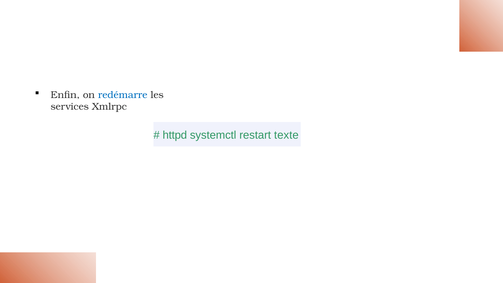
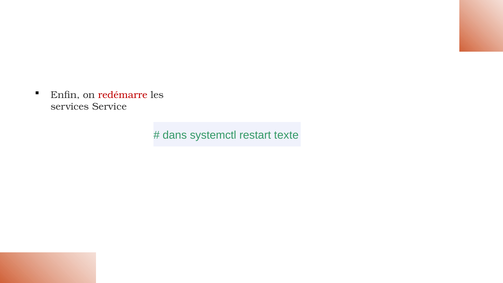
redémarre colour: blue -> red
Xmlrpc: Xmlrpc -> Service
httpd: httpd -> dans
